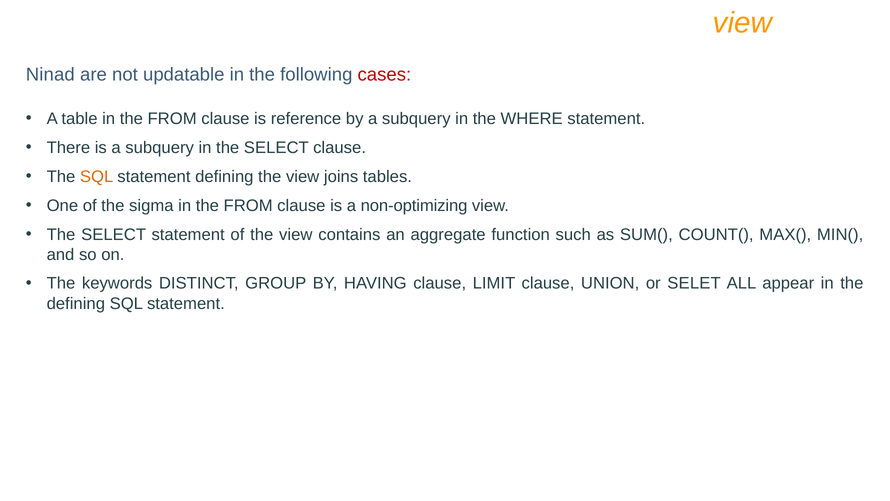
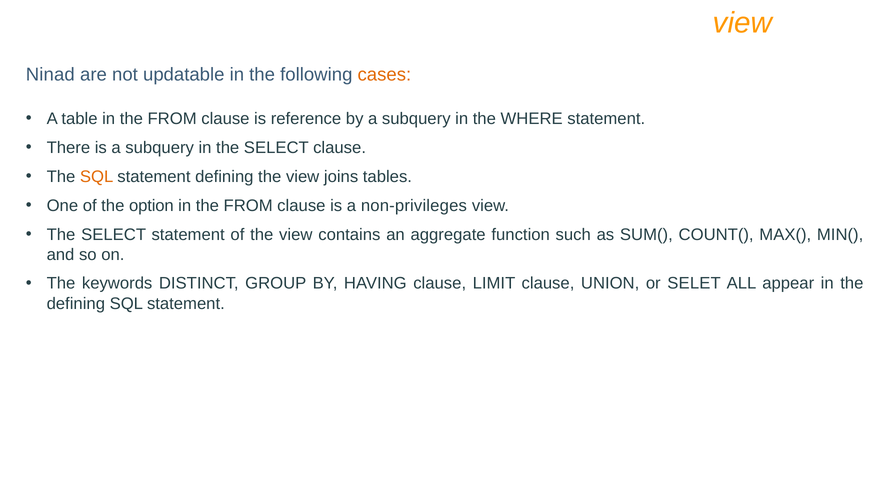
cases colour: red -> orange
sigma: sigma -> option
non-optimizing: non-optimizing -> non-privileges
